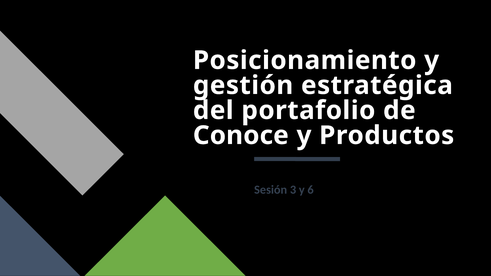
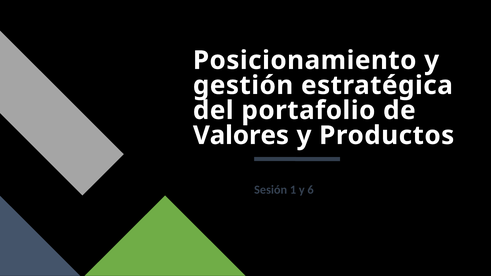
Conoce: Conoce -> Valores
Sesión 3: 3 -> 1
